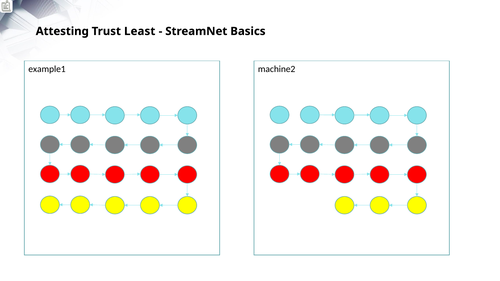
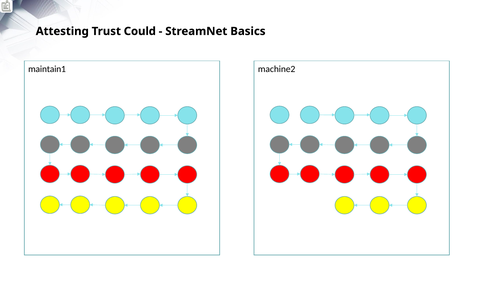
Least: Least -> Could
example1: example1 -> maintain1
